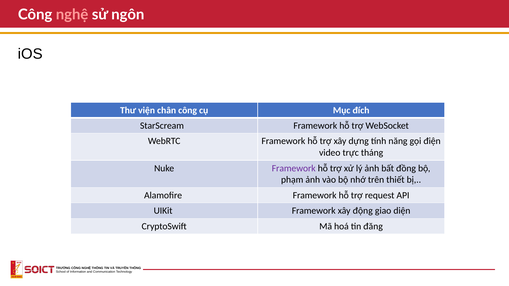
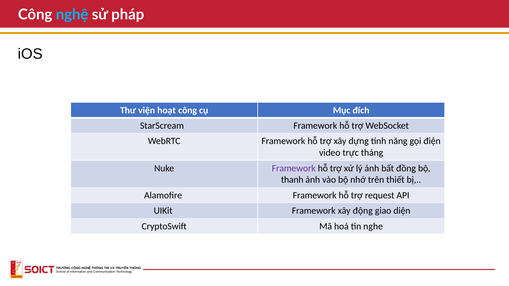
nghệ at (72, 15) colour: pink -> light blue
ngôn: ngôn -> pháp
chân: chân -> hoạt
phạm: phạm -> thanh
đăng: đăng -> nghe
